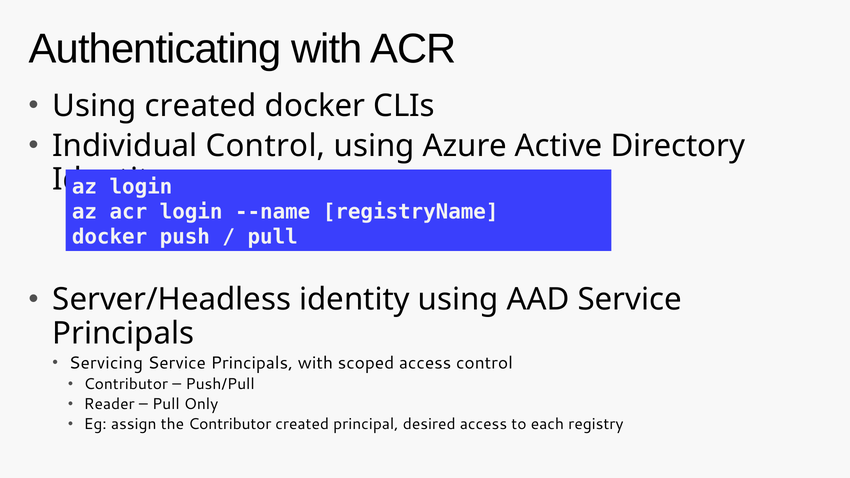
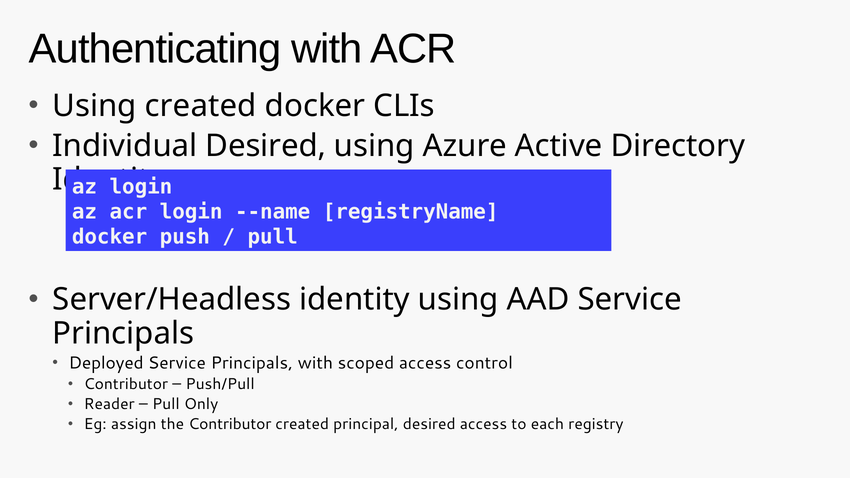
Individual Control: Control -> Desired
Servicing: Servicing -> Deployed
